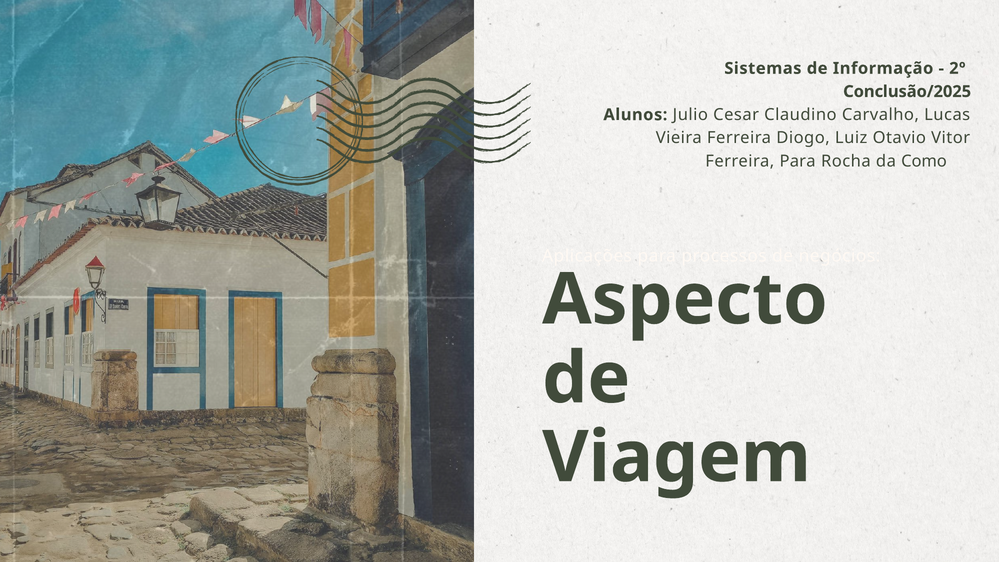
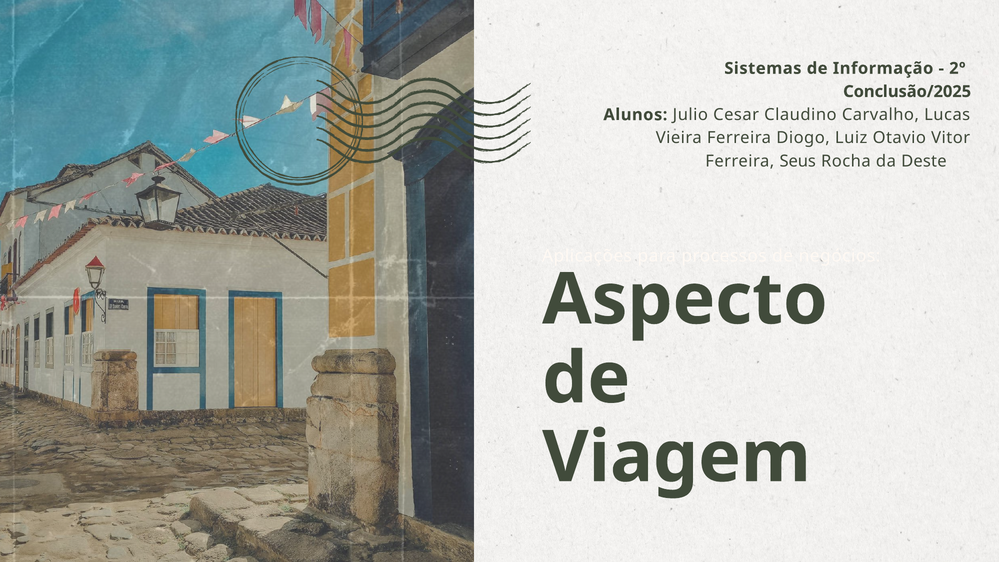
Ferreira Para: Para -> Seus
Como: Como -> Deste
